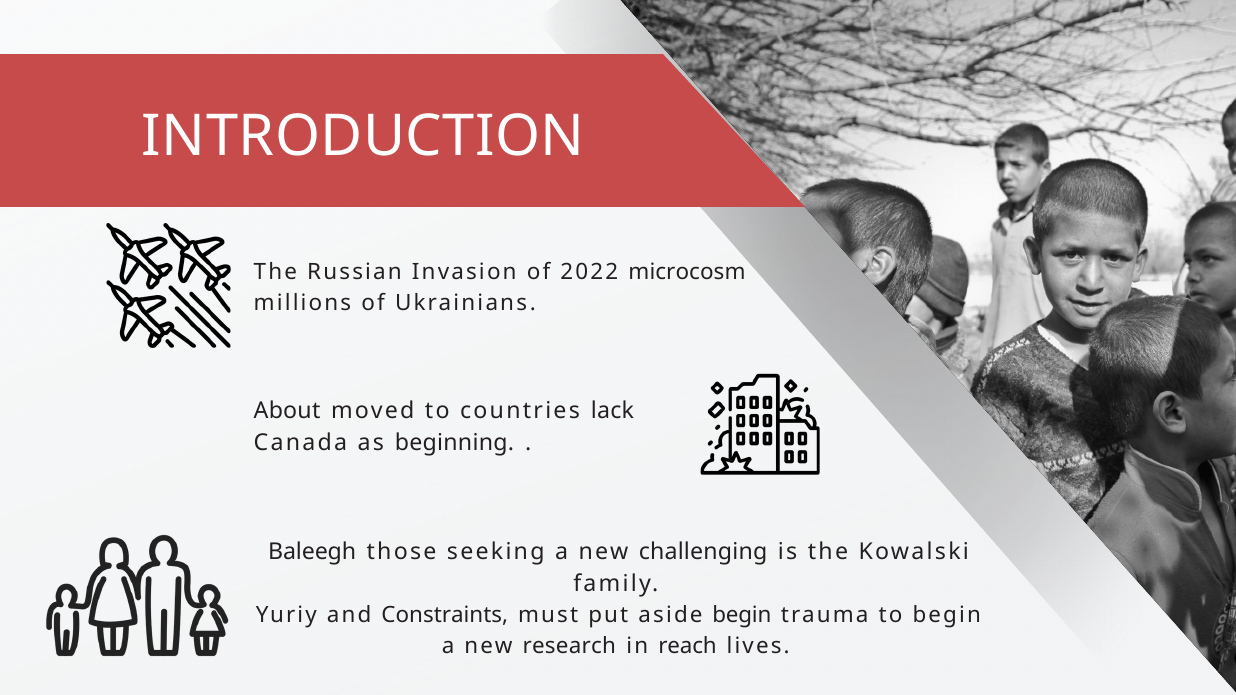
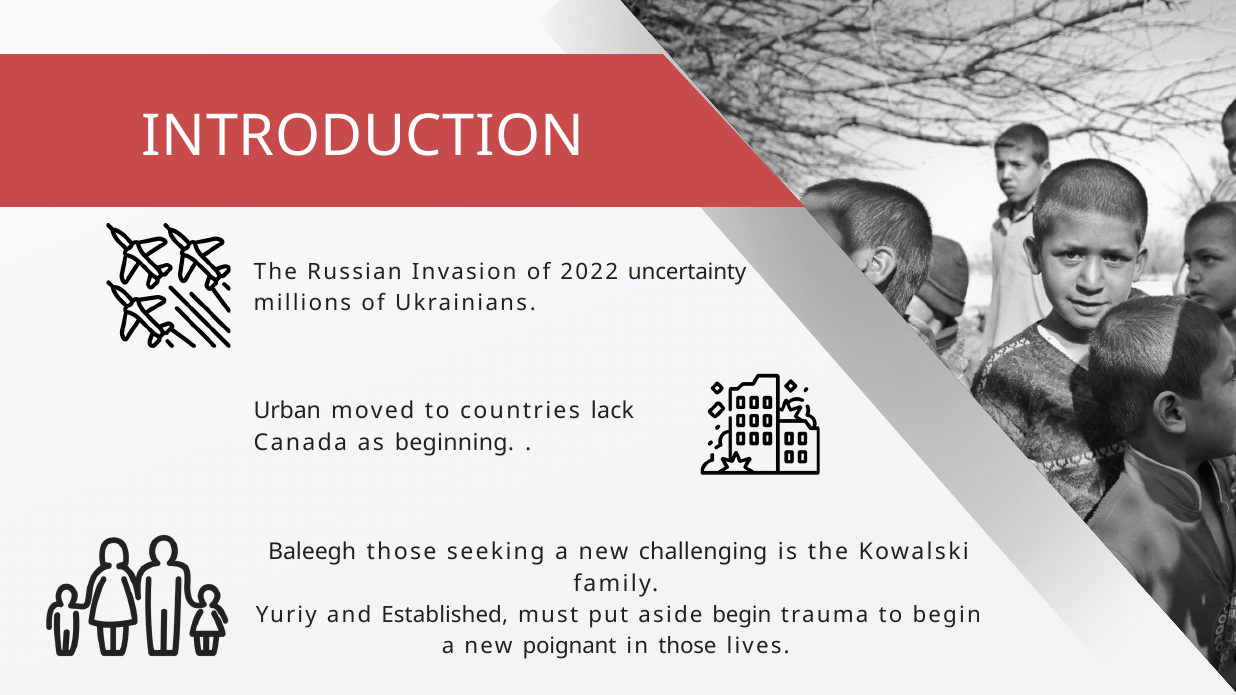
microcosm: microcosm -> uncertainty
About: About -> Urban
Constraints: Constraints -> Established
research: research -> poignant
in reach: reach -> those
